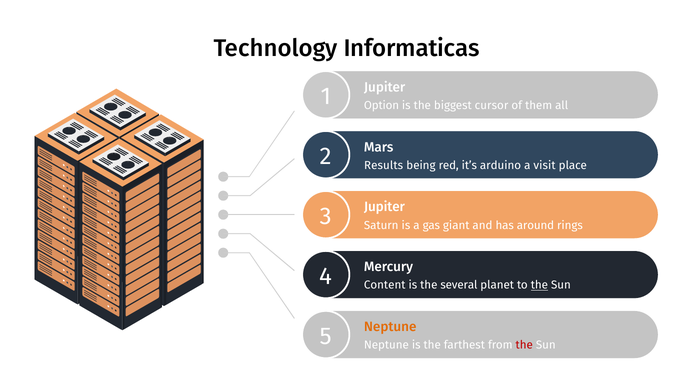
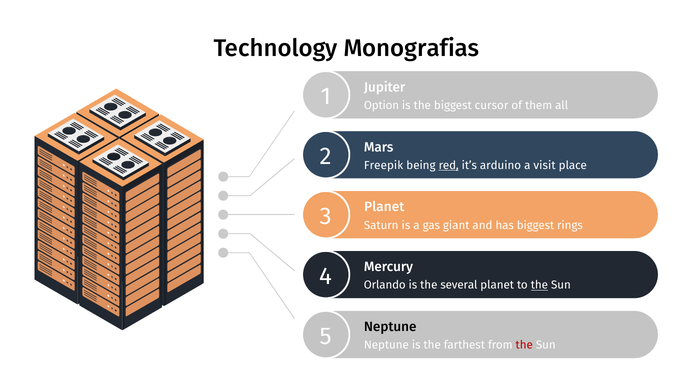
Informaticas: Informaticas -> Monografias
Results: Results -> Freepik
red underline: none -> present
Jupiter at (384, 207): Jupiter -> Planet
has around: around -> biggest
Content: Content -> Orlando
Neptune at (390, 327) colour: orange -> black
